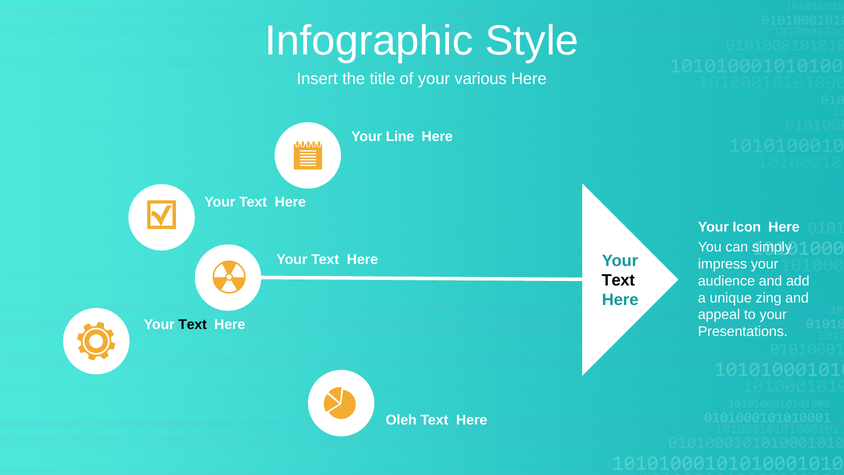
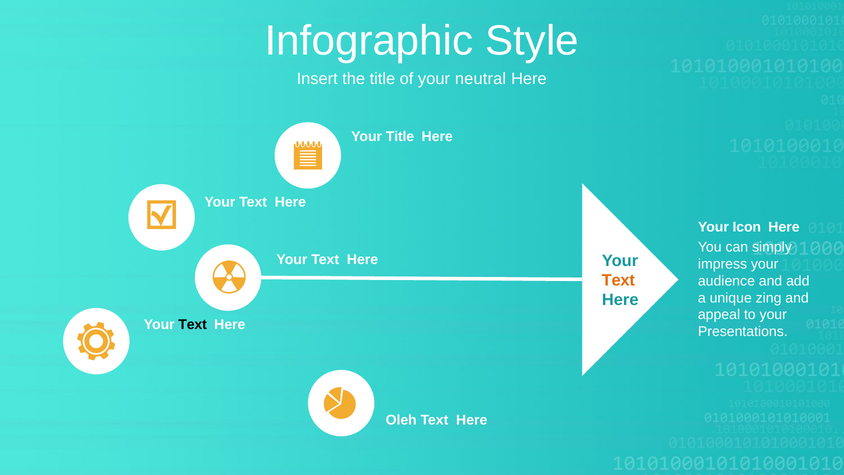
various: various -> neutral
Your Line: Line -> Title
Text at (618, 280) colour: black -> orange
